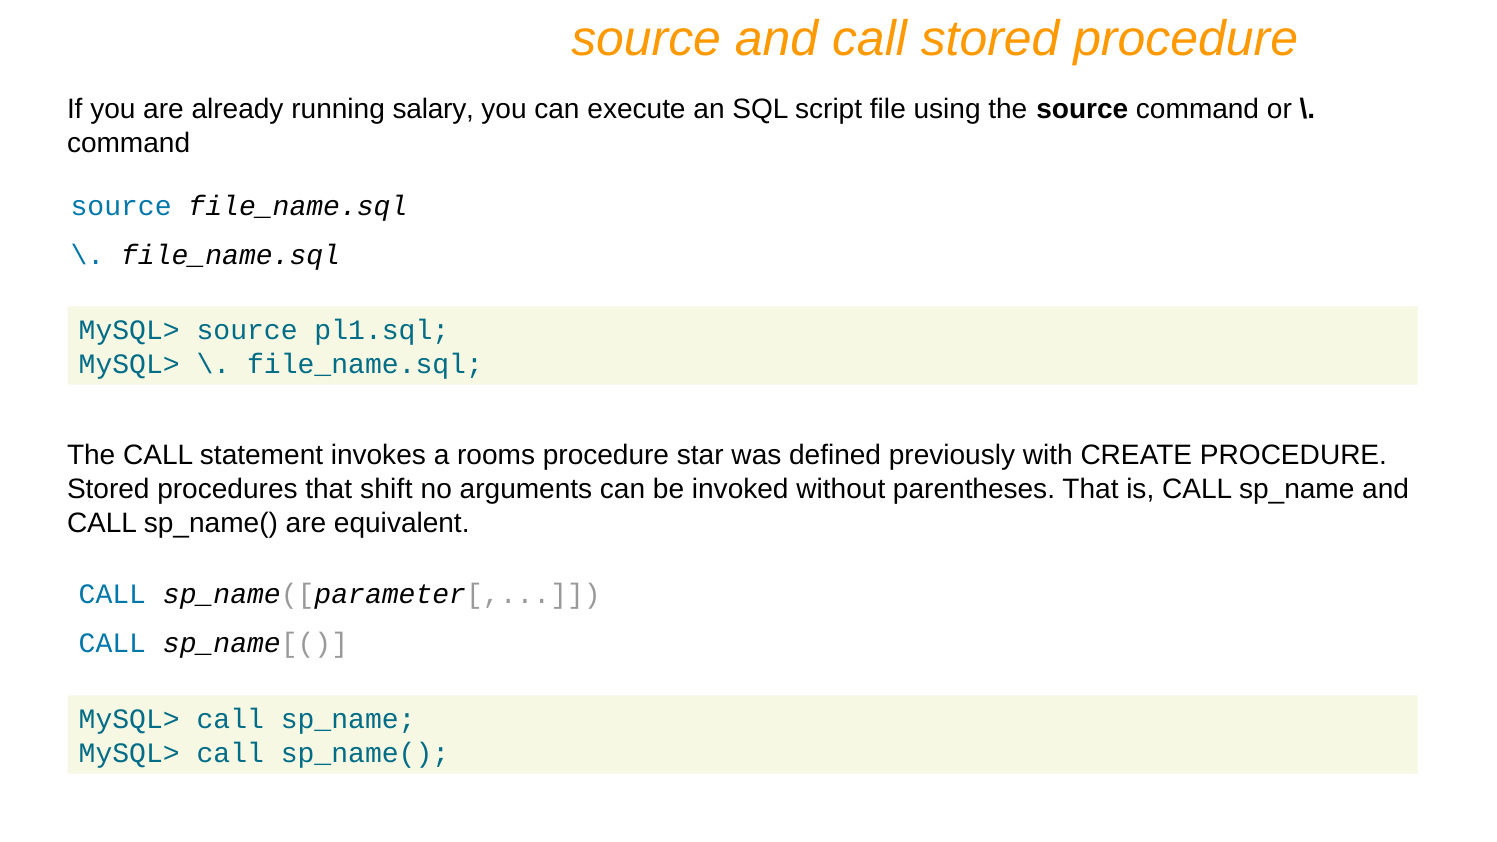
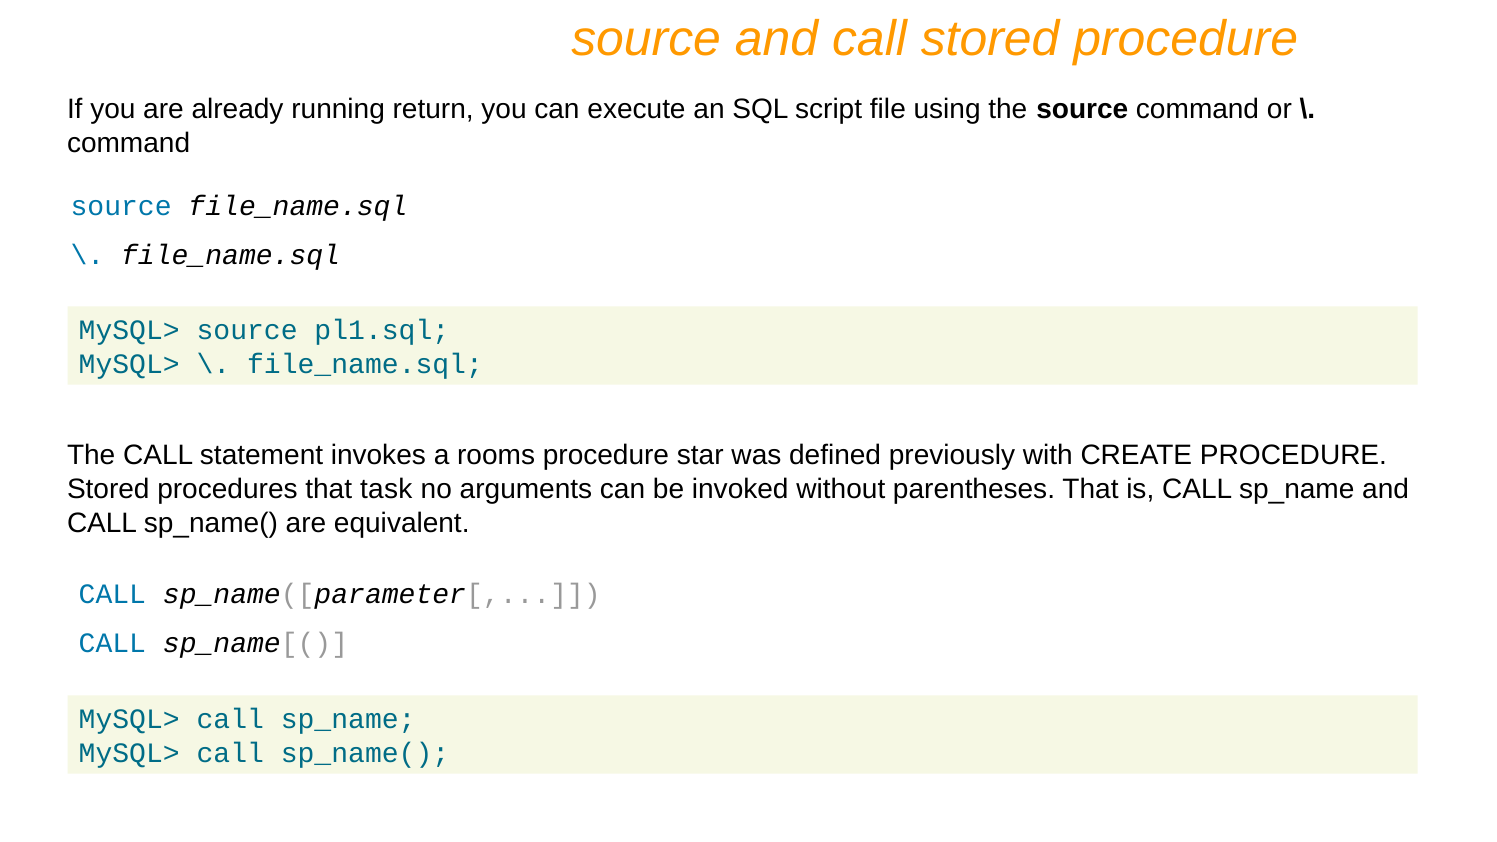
salary: salary -> return
shift: shift -> task
